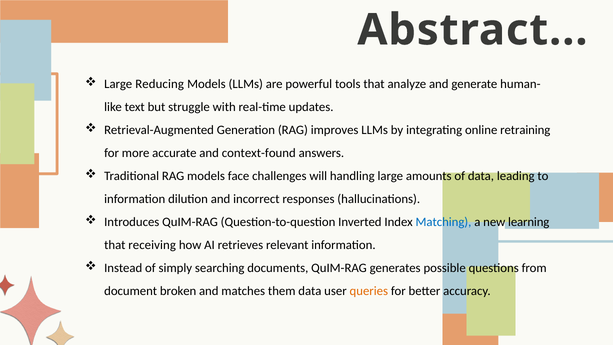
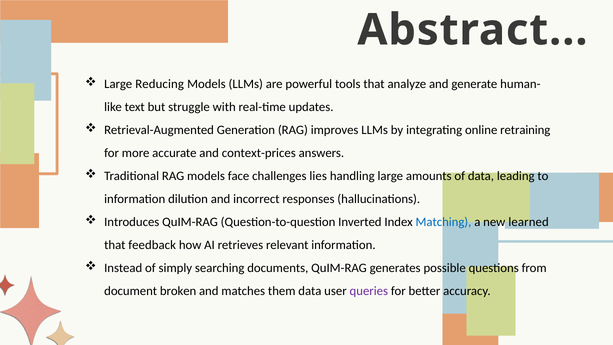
context-found: context-found -> context-prices
will: will -> lies
learning: learning -> learned
receiving: receiving -> feedback
queries colour: orange -> purple
